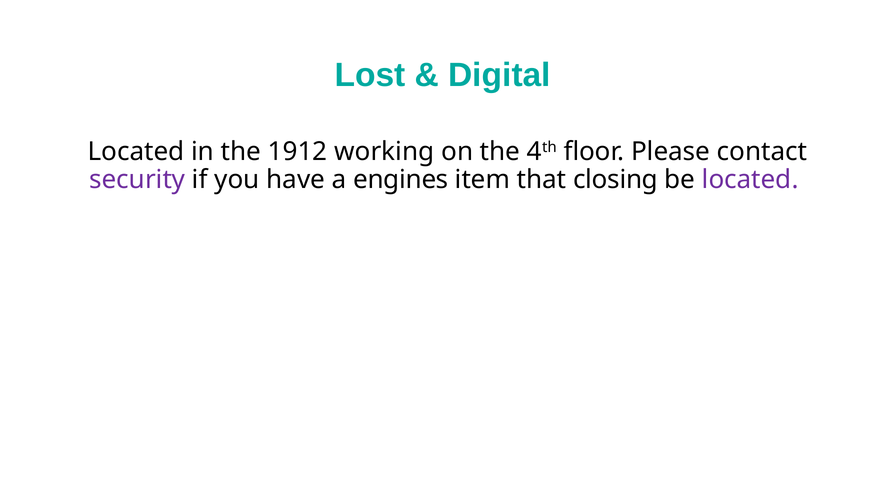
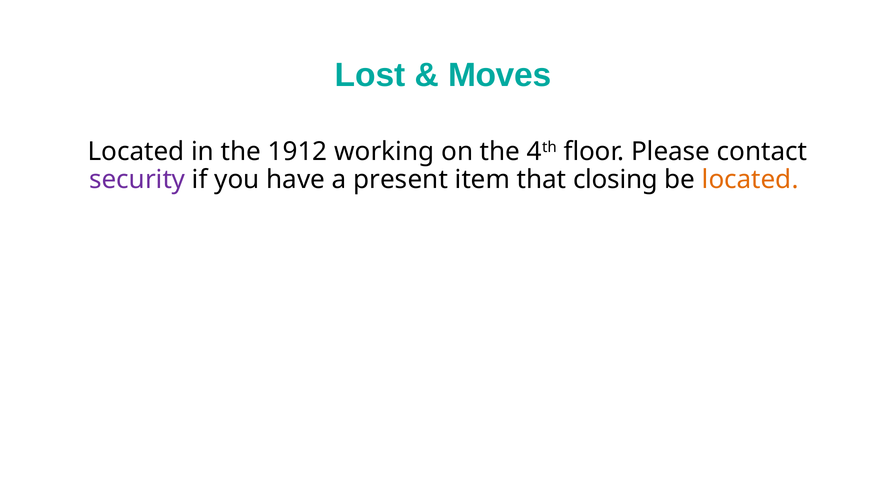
Digital: Digital -> Moves
engines: engines -> present
located at (750, 180) colour: purple -> orange
